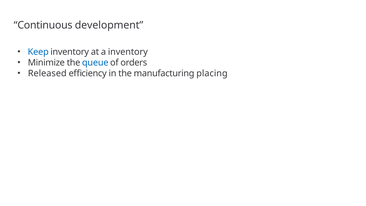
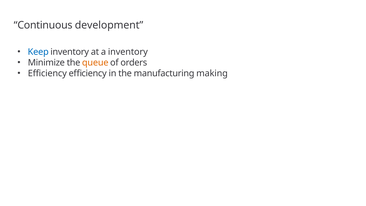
queue colour: blue -> orange
Released at (47, 73): Released -> Efficiency
placing: placing -> making
